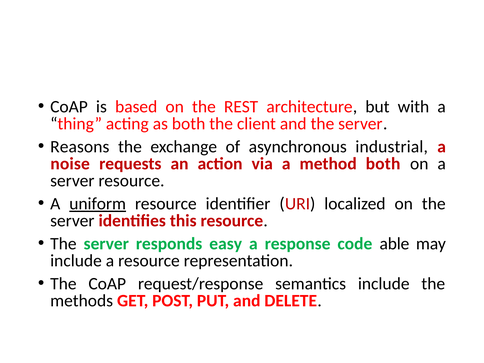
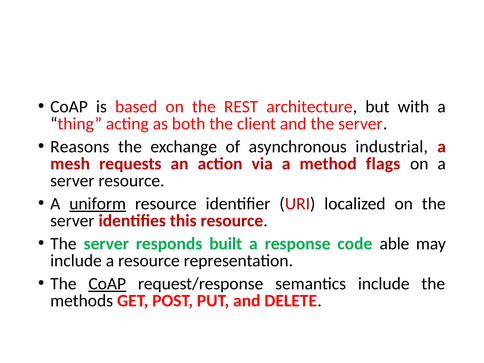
noise: noise -> mesh
method both: both -> flags
easy: easy -> built
CoAP at (107, 284) underline: none -> present
